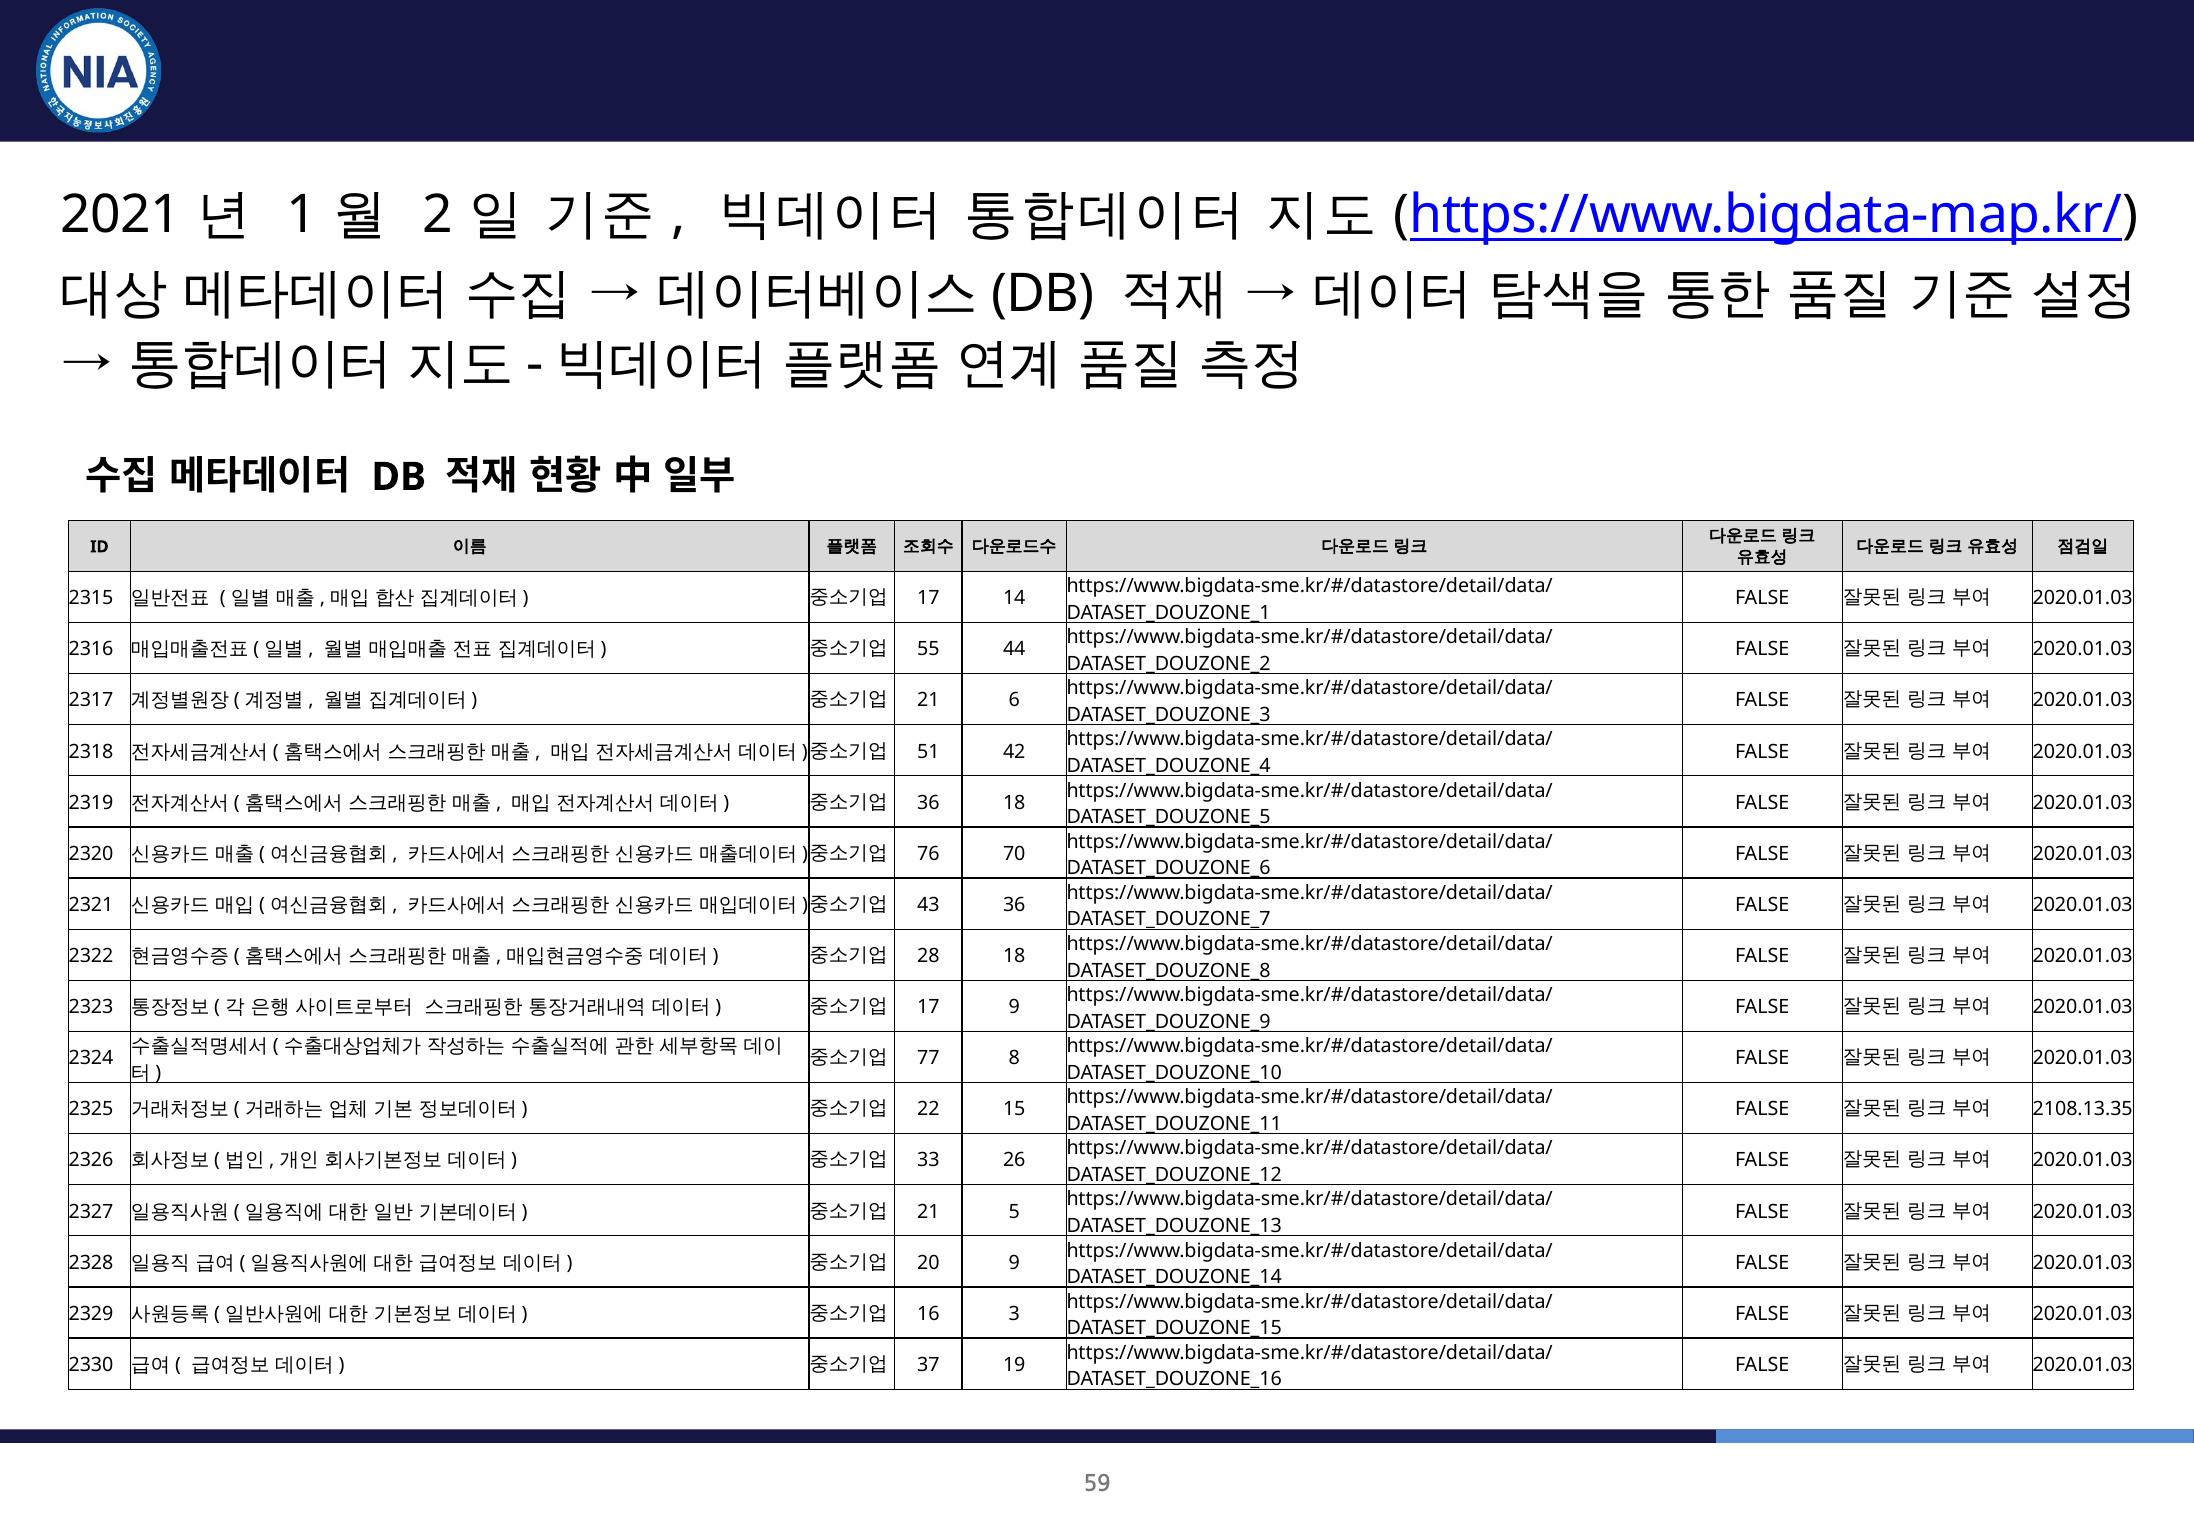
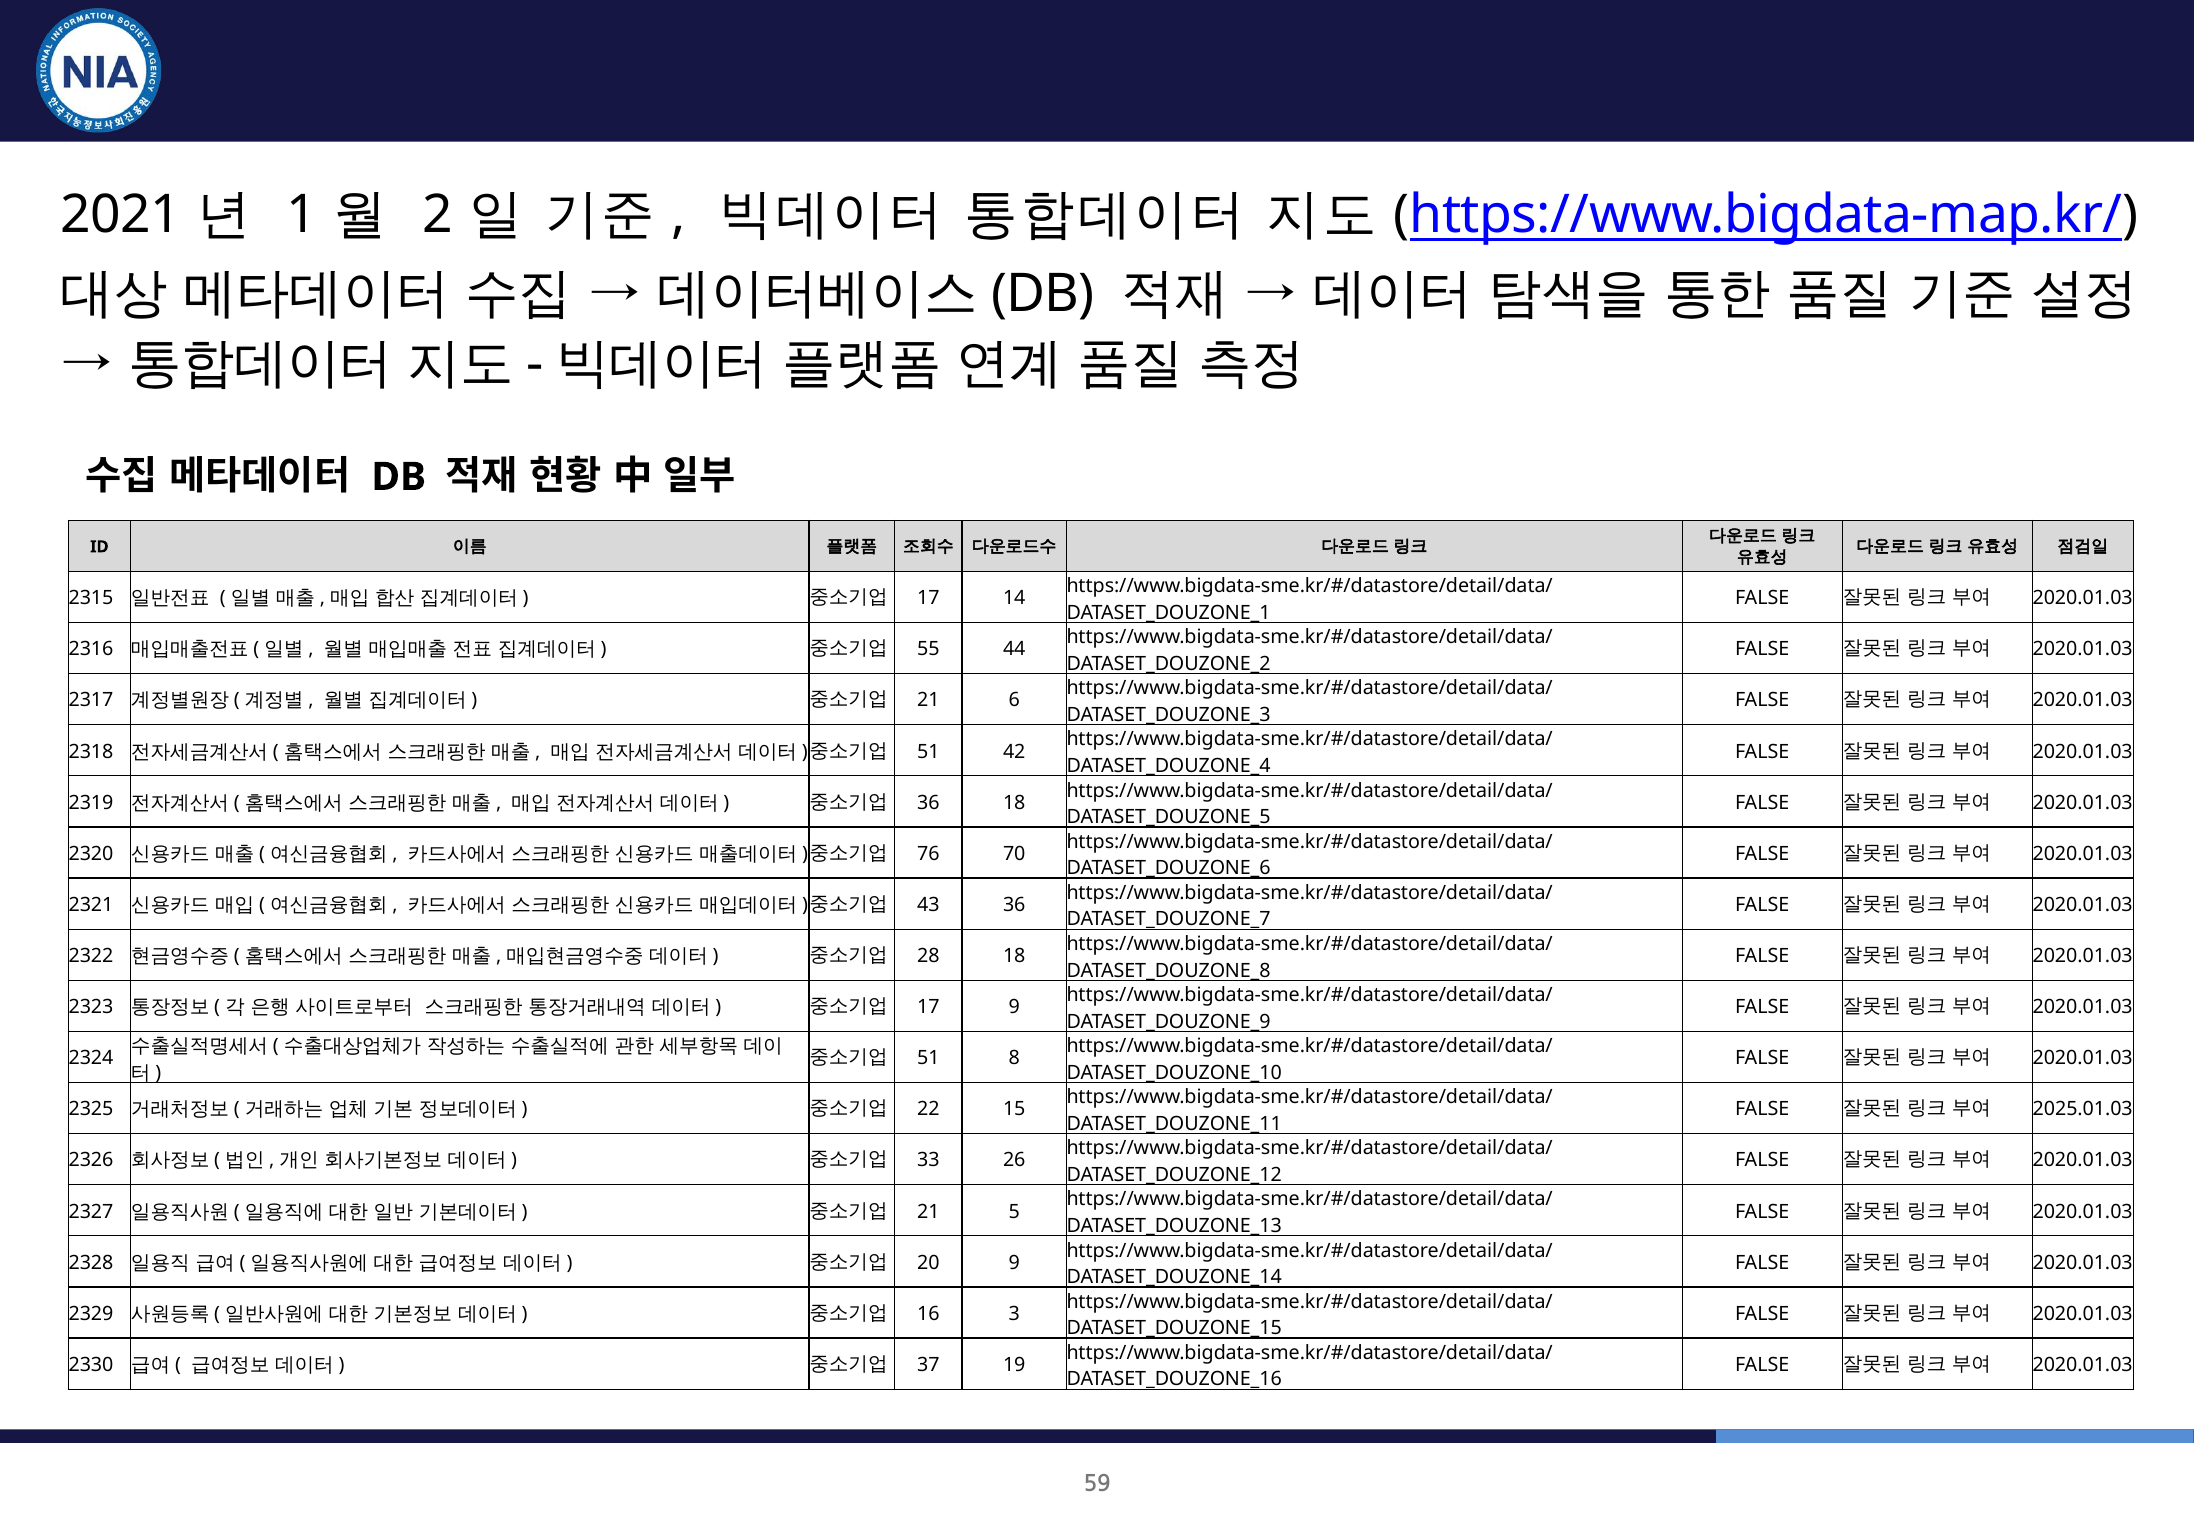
77 at (928, 1058): 77 -> 51
2108.13.35: 2108.13.35 -> 2025.01.03
